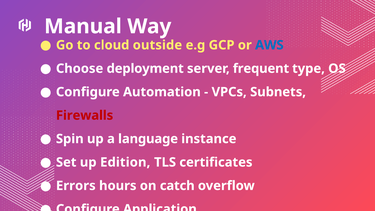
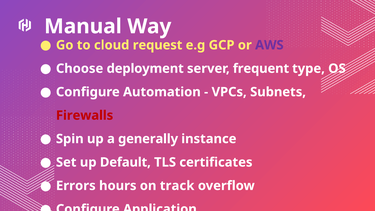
outside: outside -> request
AWS colour: blue -> purple
language: language -> generally
Edition: Edition -> Default
catch: catch -> track
